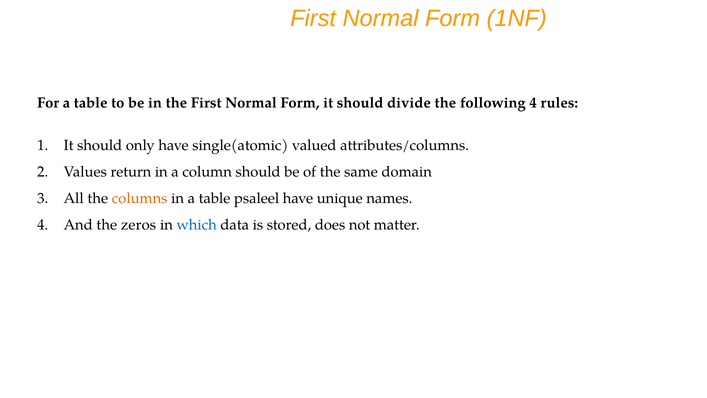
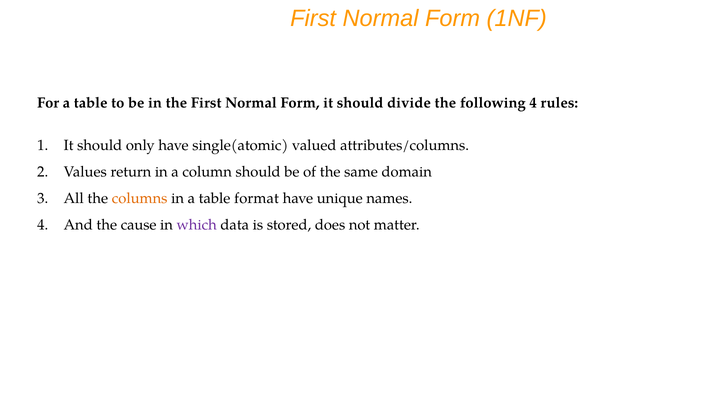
psaleel: psaleel -> format
zeros: zeros -> cause
which colour: blue -> purple
